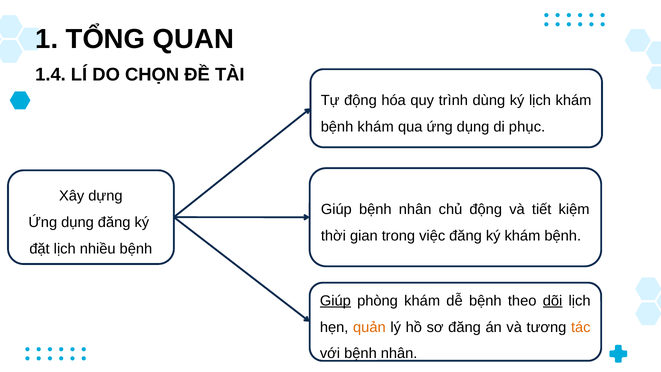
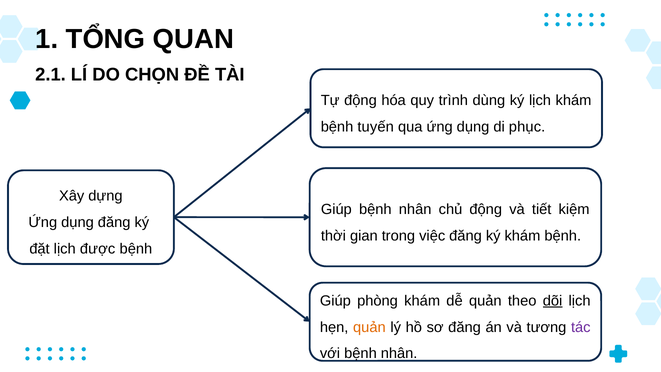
1.4: 1.4 -> 2.1
bệnh khám: khám -> tuyến
nhiều: nhiều -> được
Giúp at (335, 301) underline: present -> none
dễ bệnh: bệnh -> quản
tác colour: orange -> purple
